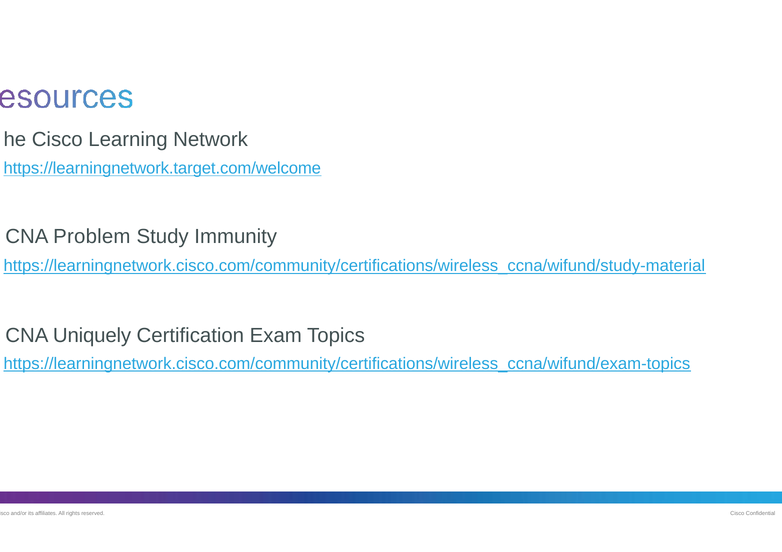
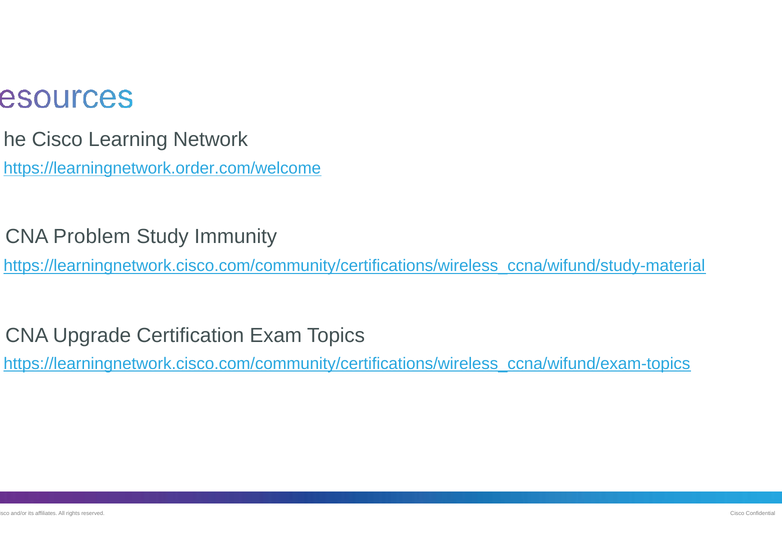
https://learningnetwork.target.com/welcome: https://learningnetwork.target.com/welcome -> https://learningnetwork.order.com/welcome
Uniquely: Uniquely -> Upgrade
